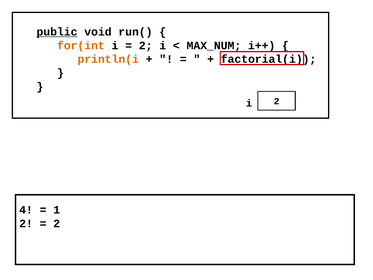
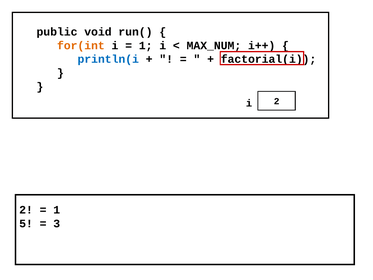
public underline: present -> none
2 at (146, 45): 2 -> 1
println(i colour: orange -> blue
4 at (26, 210): 4 -> 2
2 at (26, 223): 2 -> 5
2 at (57, 223): 2 -> 3
